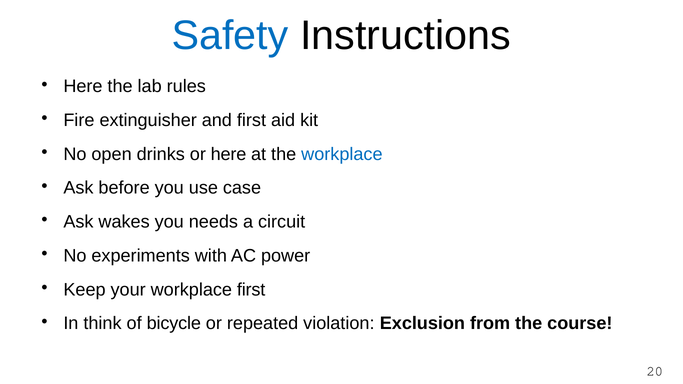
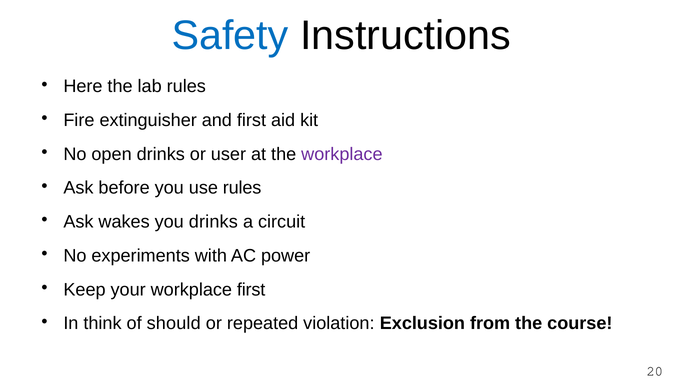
or here: here -> user
workplace at (342, 154) colour: blue -> purple
use case: case -> rules
you needs: needs -> drinks
bicycle: bicycle -> should
